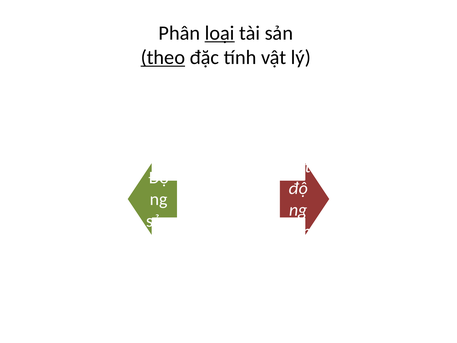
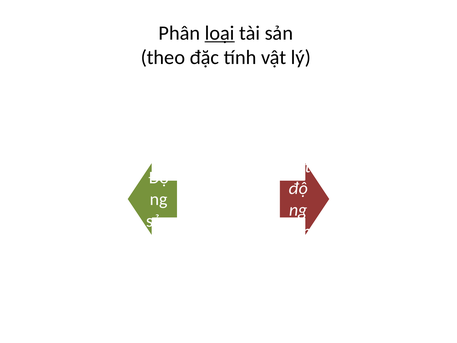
theo underline: present -> none
